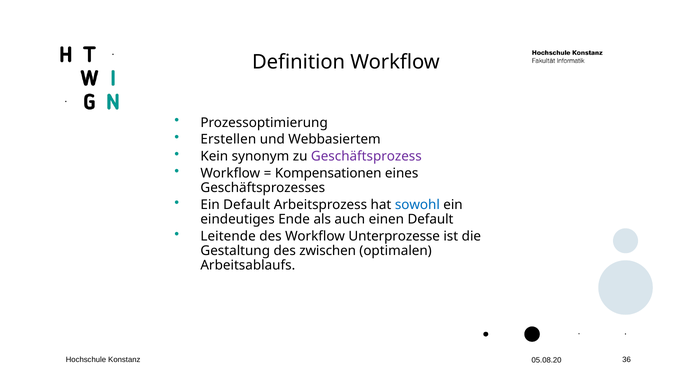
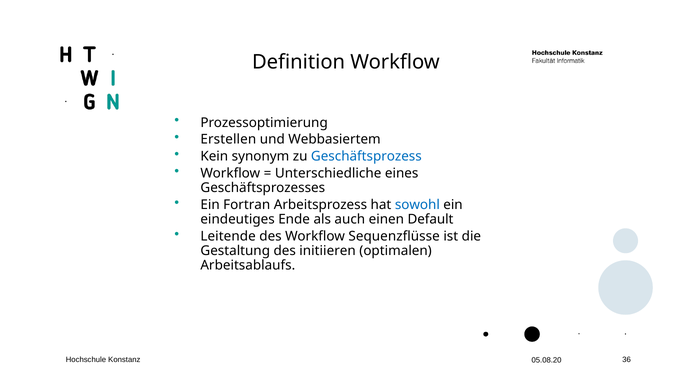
Geschäftsprozess colour: purple -> blue
Kompensationen: Kompensationen -> Unterschiedliche
Ein Default: Default -> Fortran
Unterprozesse: Unterprozesse -> Sequenzflüsse
zwischen: zwischen -> initiieren
